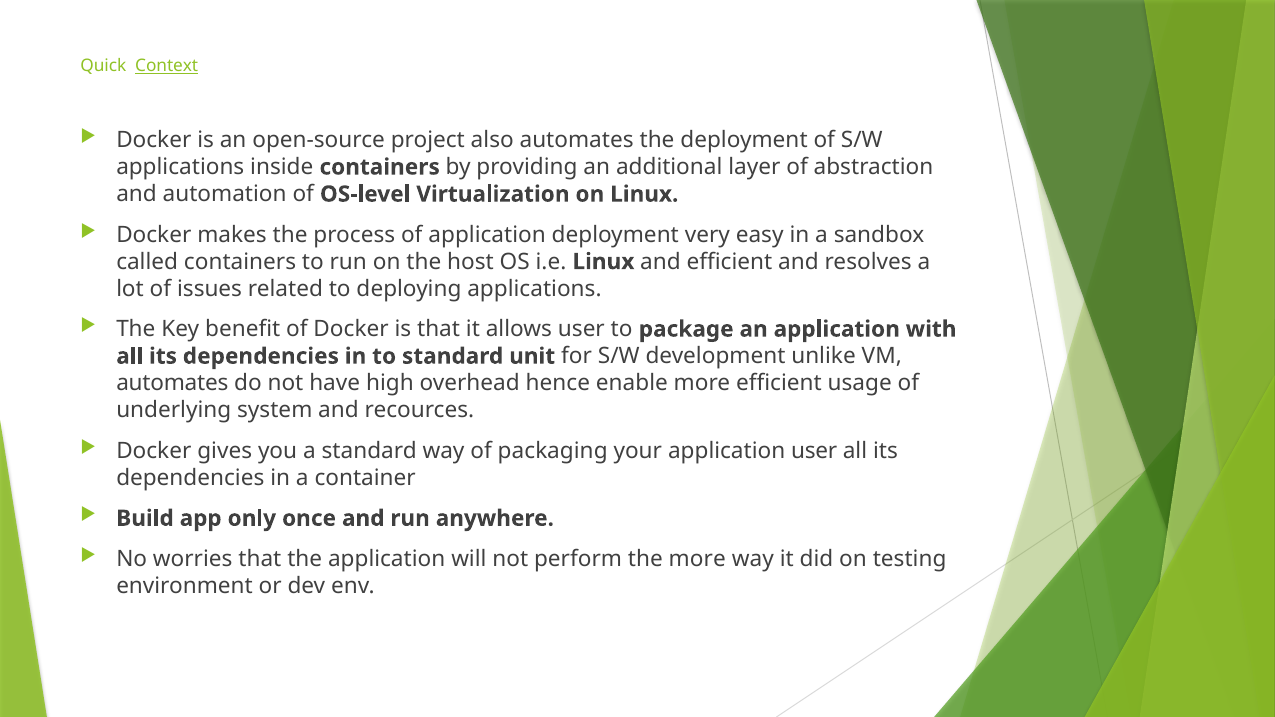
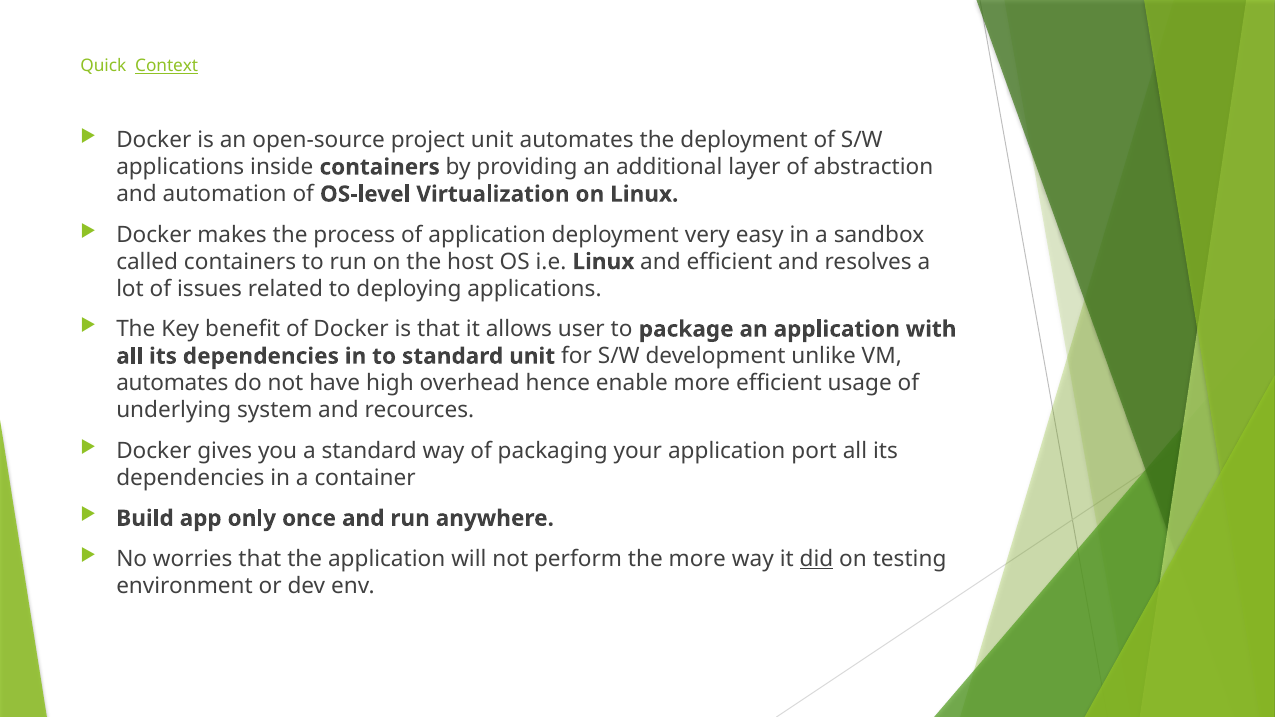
project also: also -> unit
application user: user -> port
did underline: none -> present
